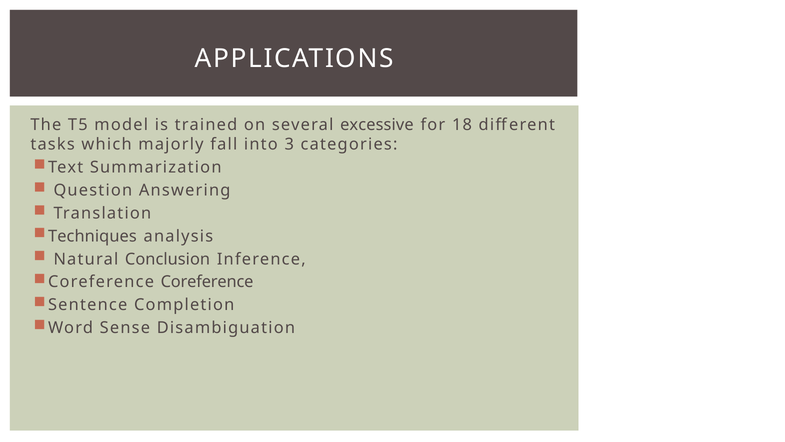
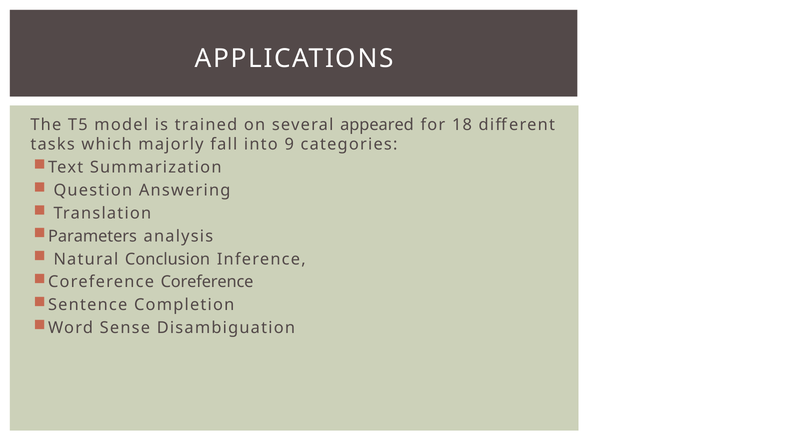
excessive: excessive -> appeared
3: 3 -> 9
Techniques: Techniques -> Parameters
